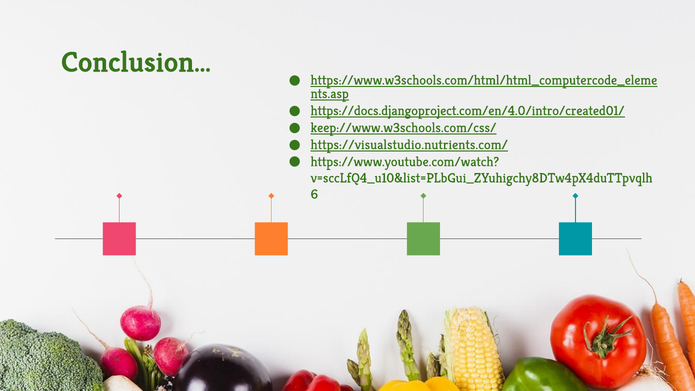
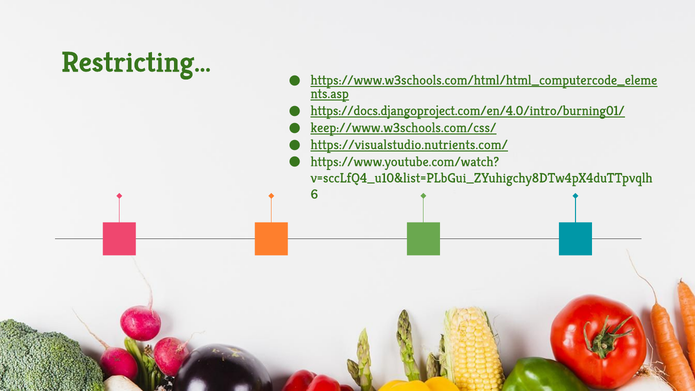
Conclusion…: Conclusion… -> Restricting…
https://docs.djangoproject.com/en/4.0/intro/created01/: https://docs.djangoproject.com/en/4.0/intro/created01/ -> https://docs.djangoproject.com/en/4.0/intro/burning01/
